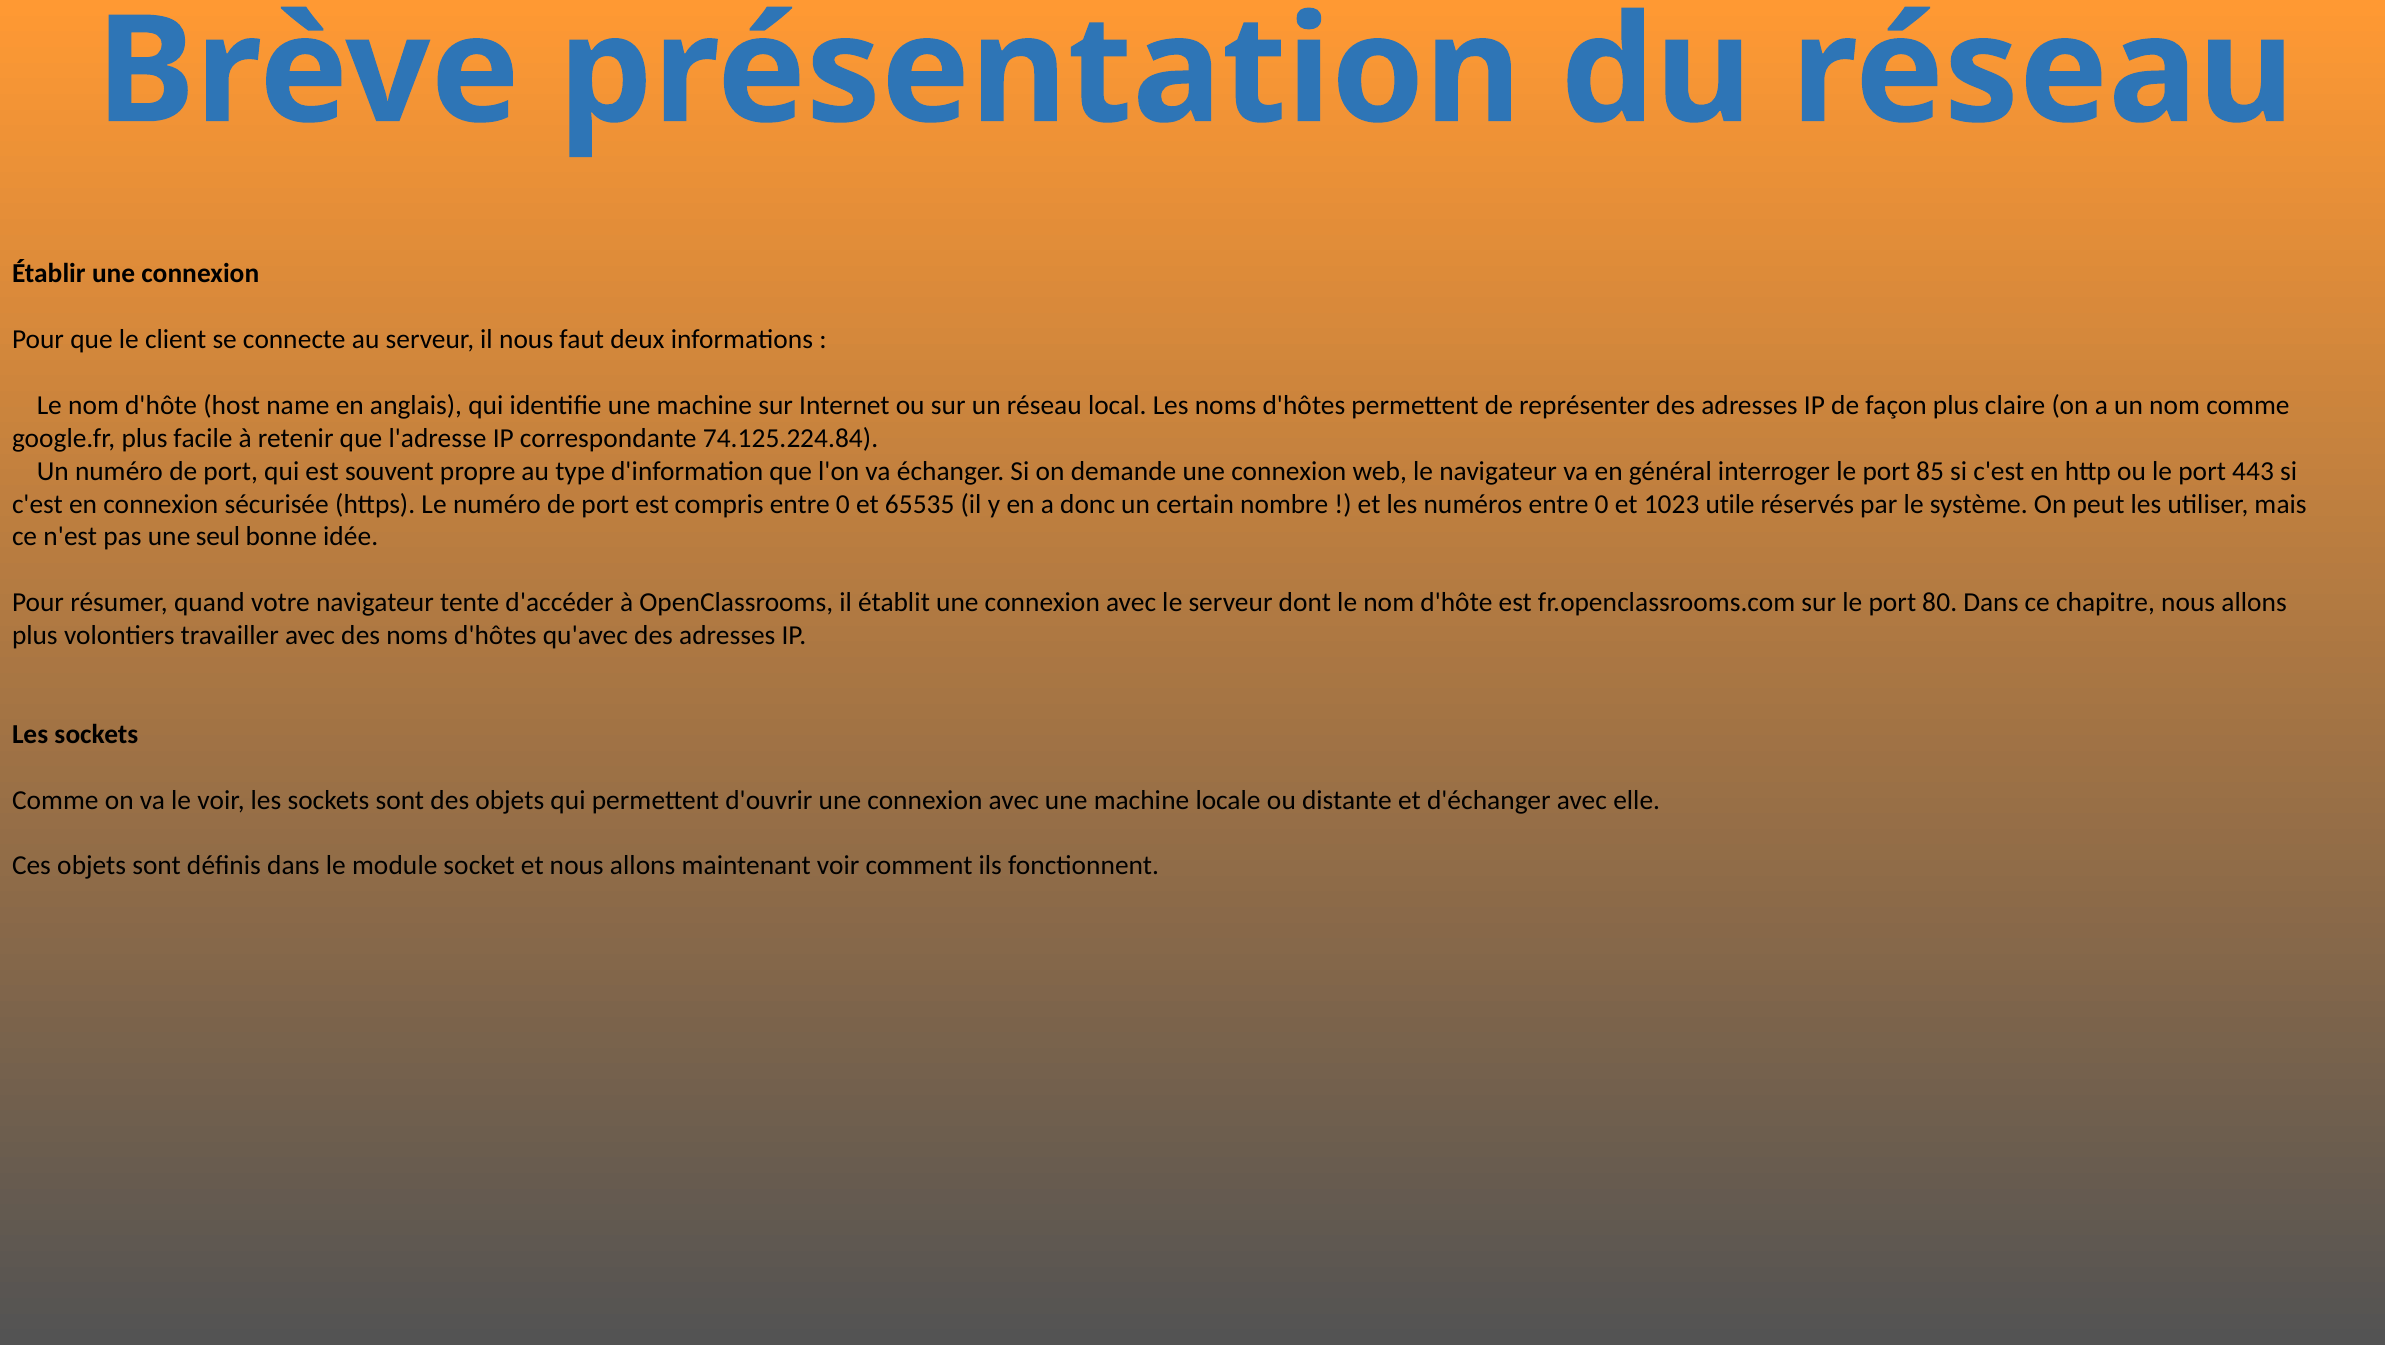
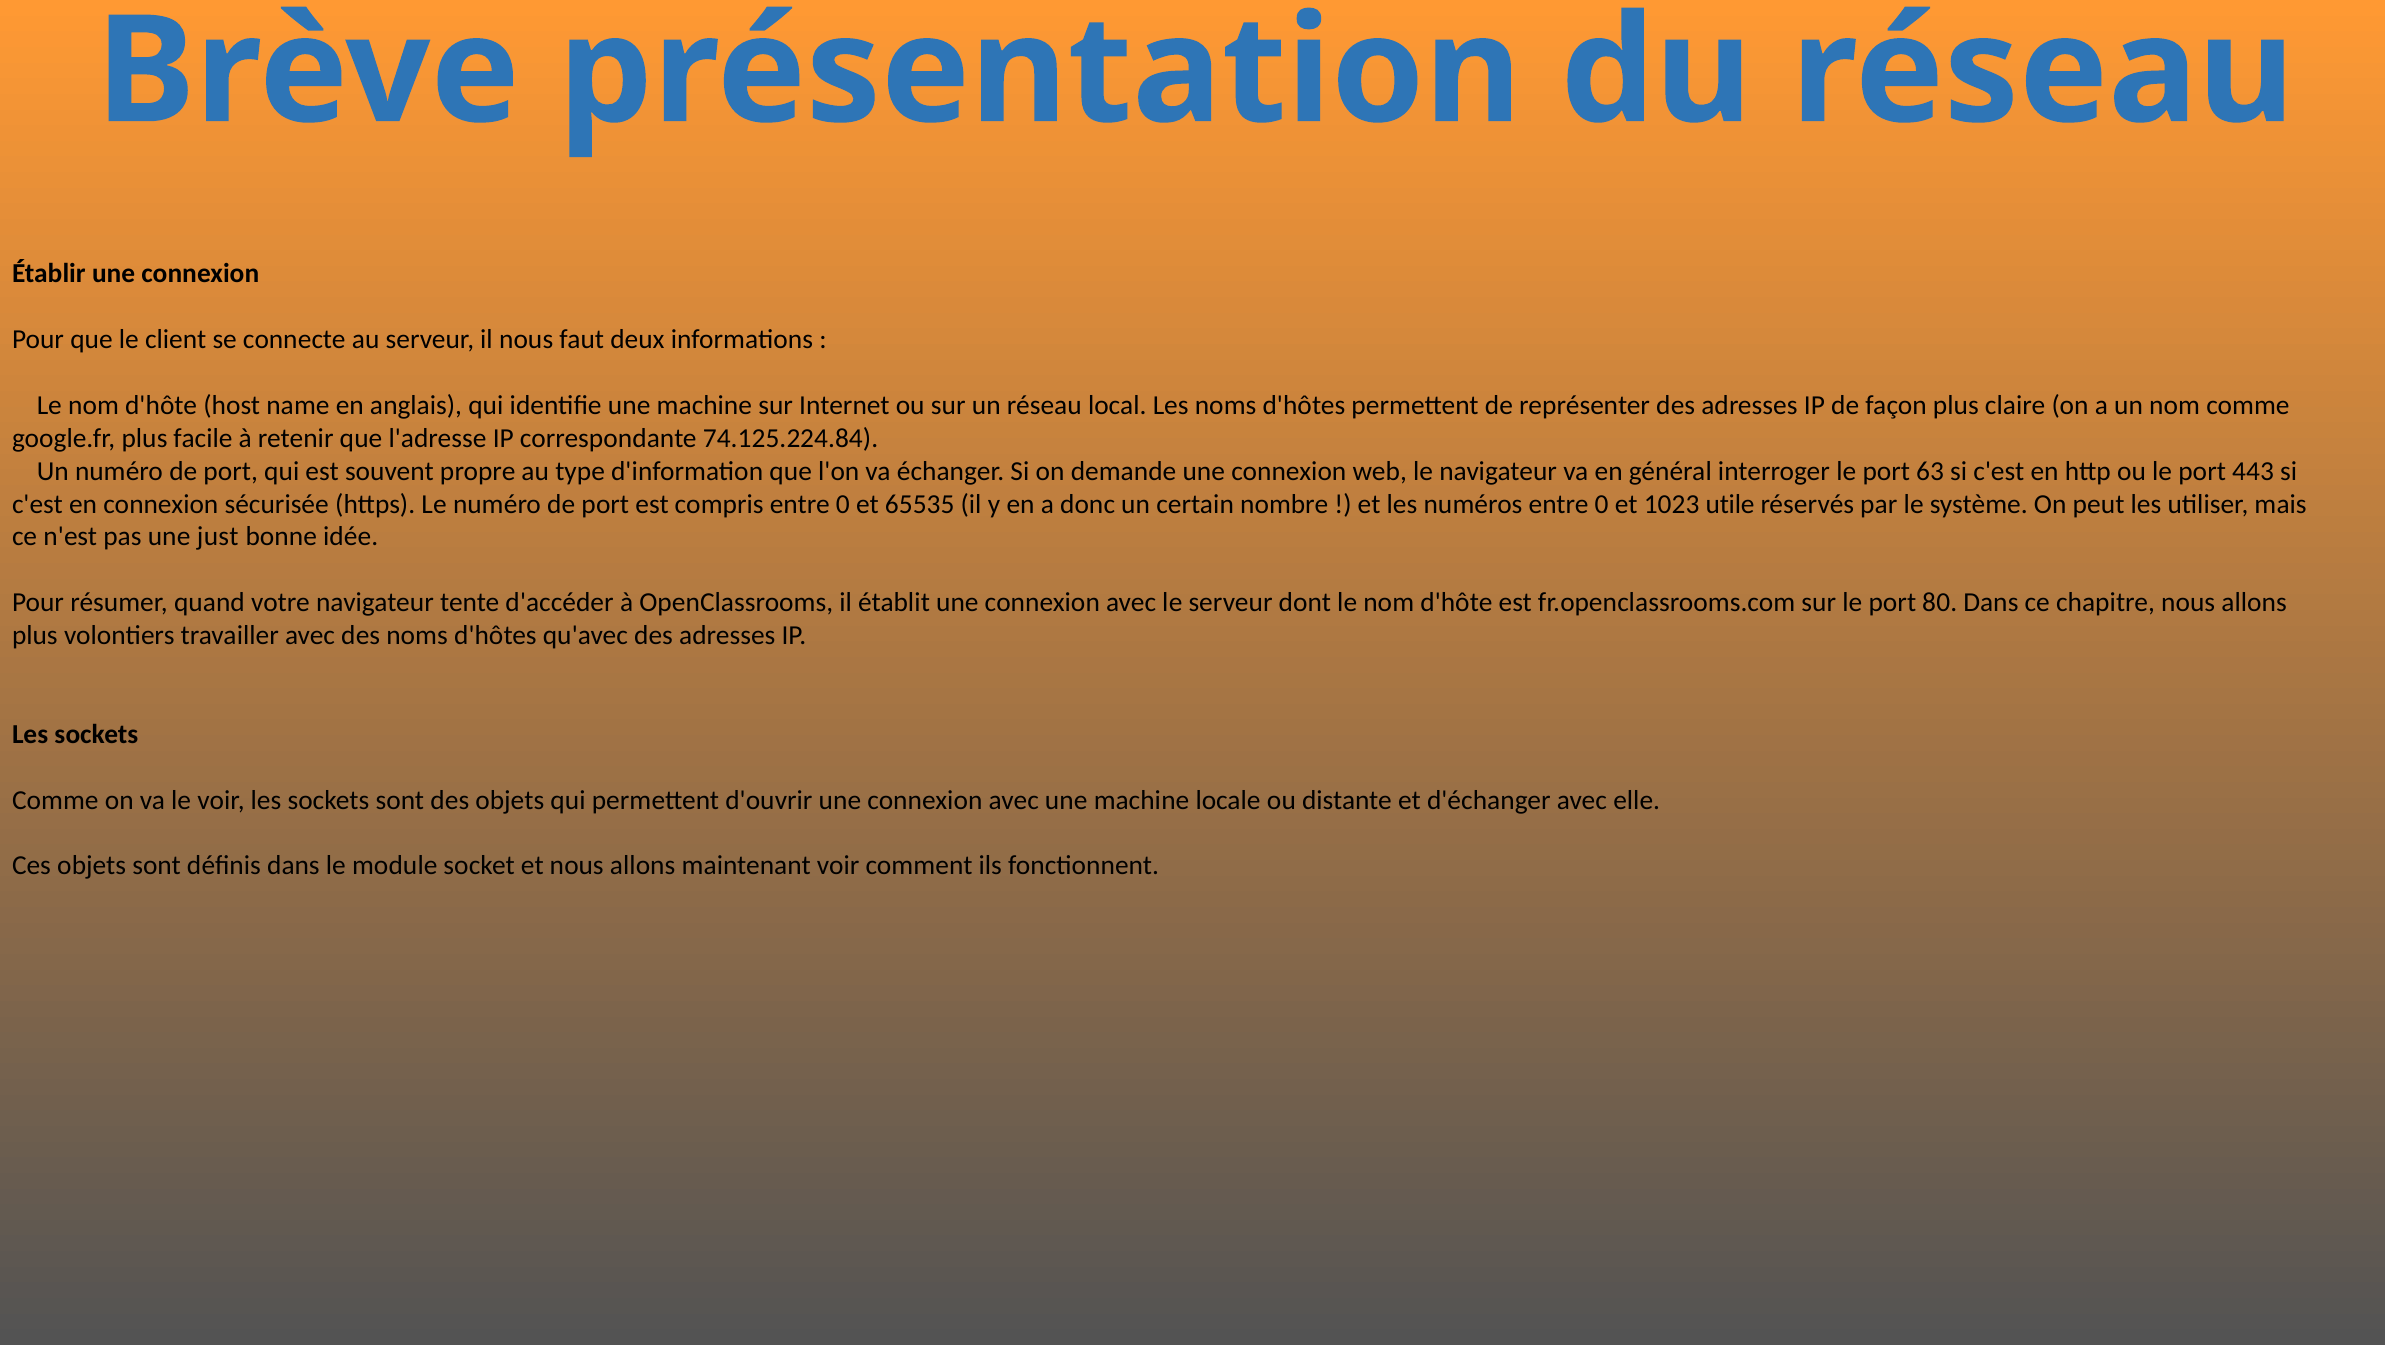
85: 85 -> 63
seul: seul -> just
